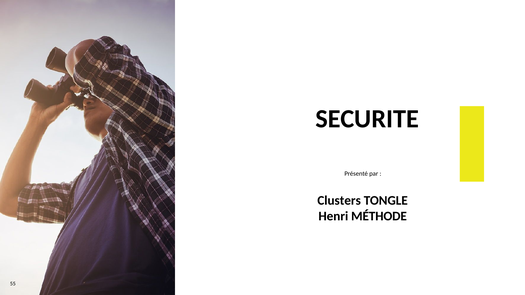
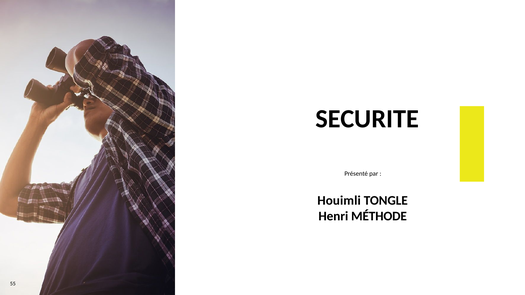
Clusters: Clusters -> Houimli
